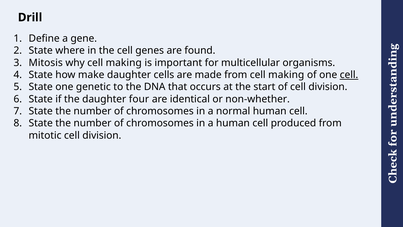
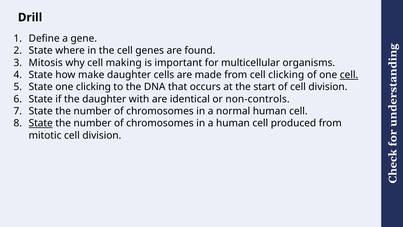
from cell making: making -> clicking
one genetic: genetic -> clicking
four: four -> with
non-whether: non-whether -> non-controls
State at (41, 123) underline: none -> present
